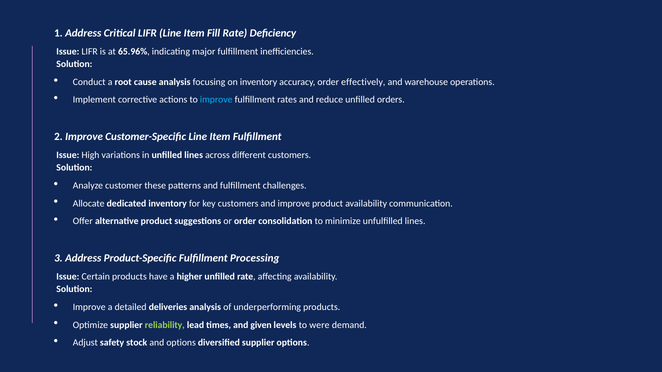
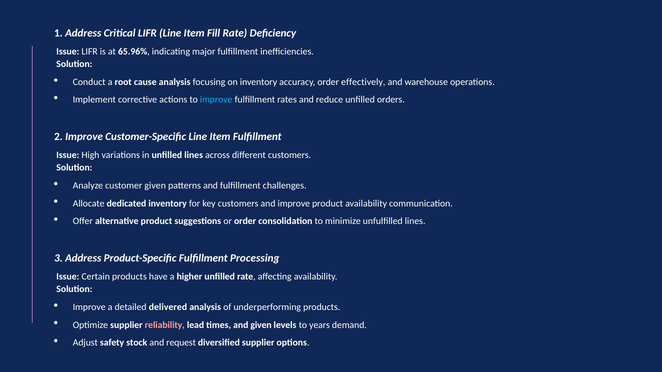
customer these: these -> given
deliveries: deliveries -> delivered
reliability colour: light green -> pink
were: were -> years
and options: options -> request
